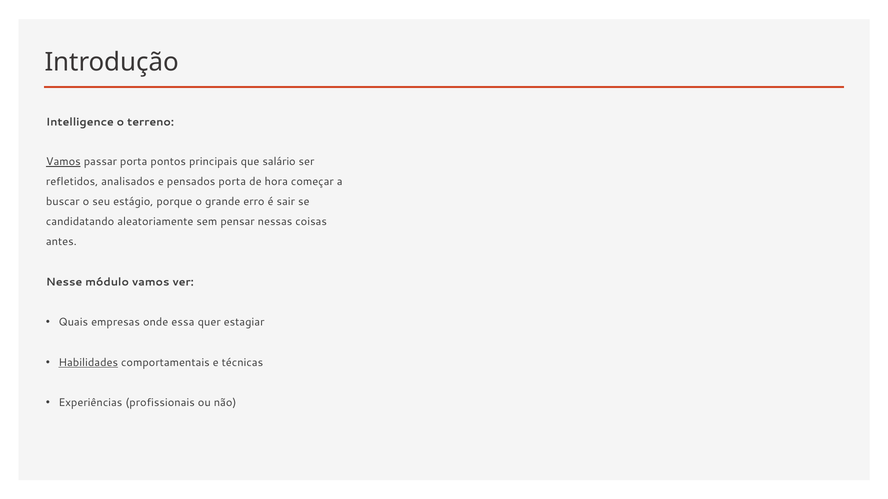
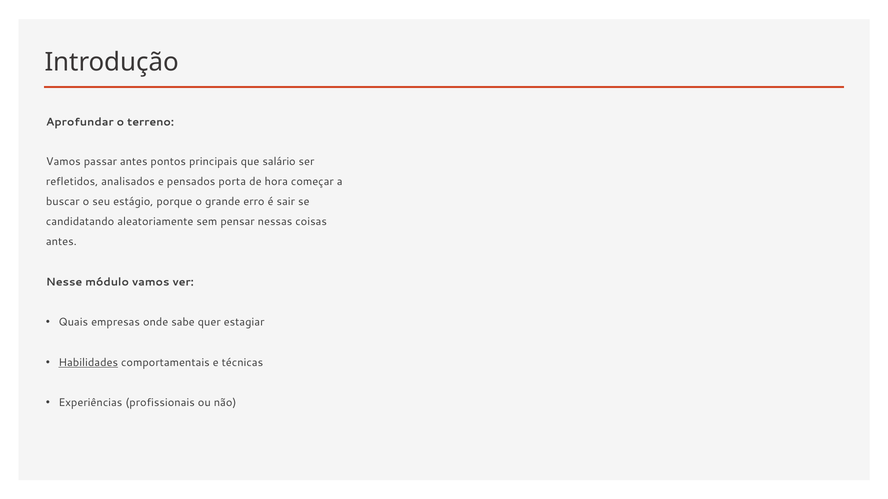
Intelligence: Intelligence -> Aprofundar
Vamos at (63, 162) underline: present -> none
passar porta: porta -> antes
essa: essa -> sabe
